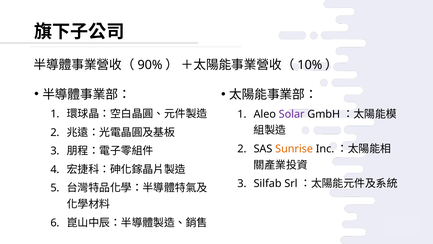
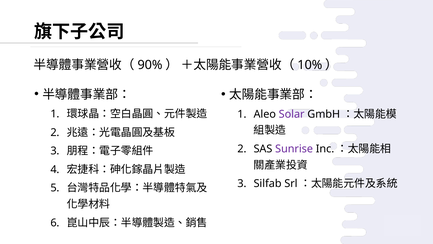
Sunrise colour: orange -> purple
